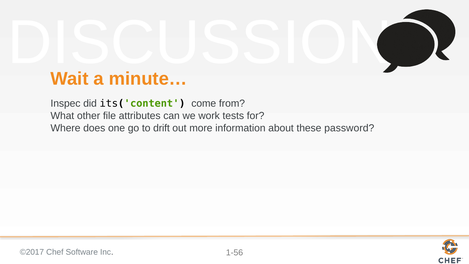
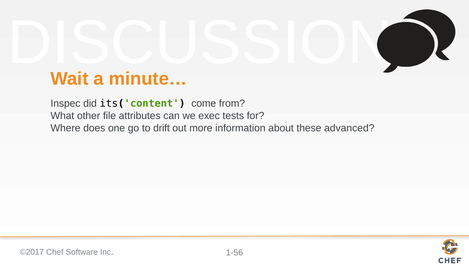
work: work -> exec
password: password -> advanced
